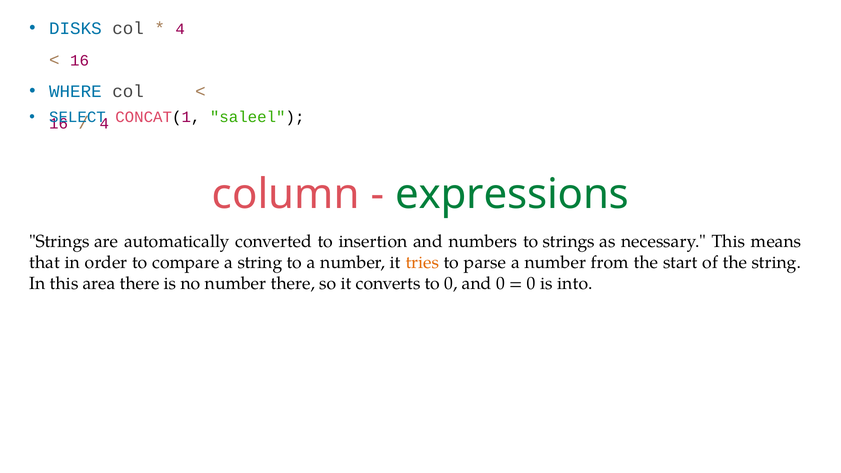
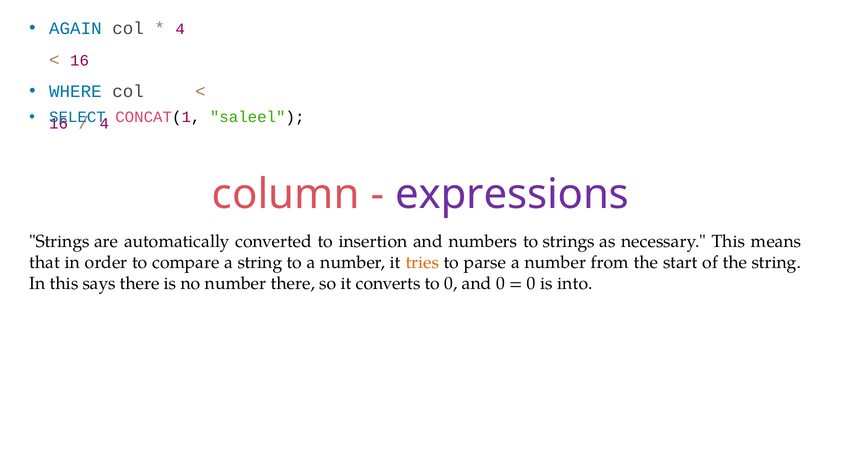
DISKS: DISKS -> AGAIN
expressions colour: green -> purple
area: area -> says
